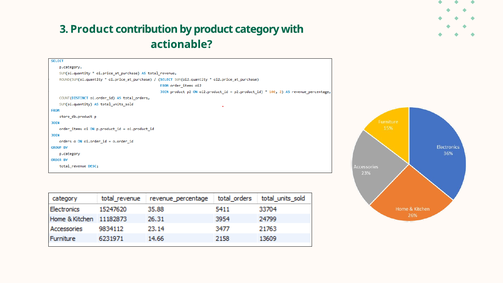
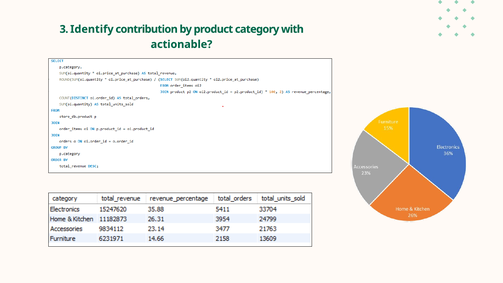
3 Product: Product -> Identify
